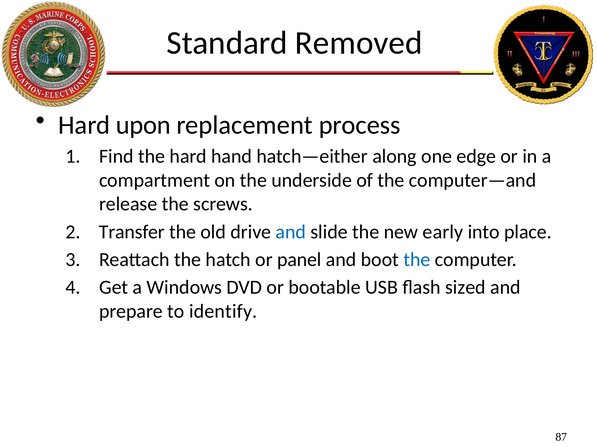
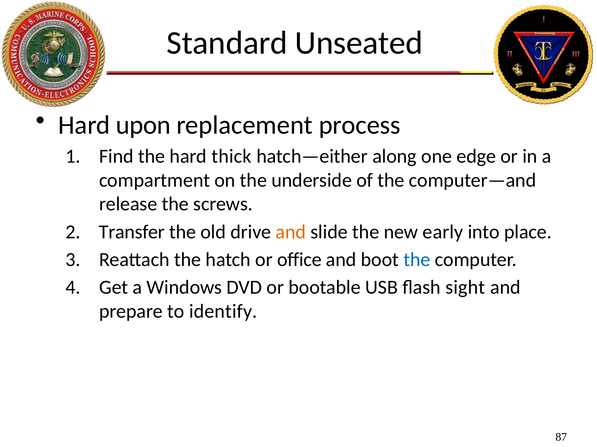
Removed: Removed -> Unseated
hand: hand -> thick
and at (291, 232) colour: blue -> orange
panel: panel -> office
sized: sized -> sight
